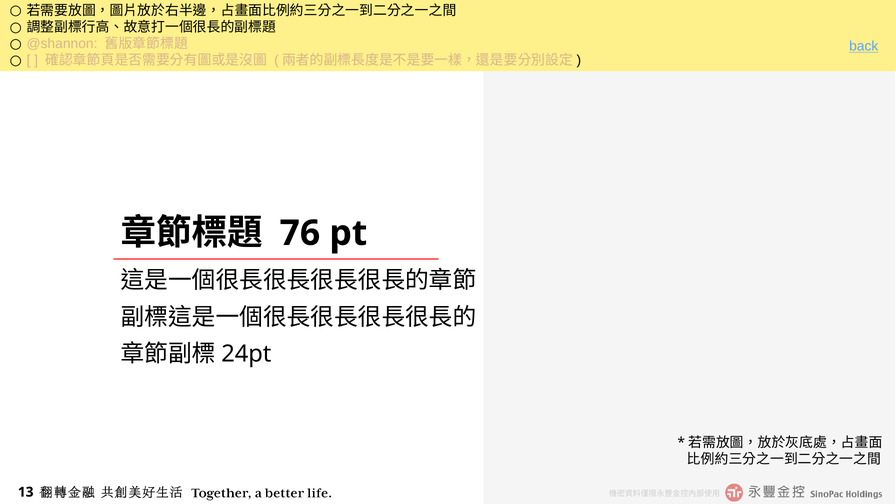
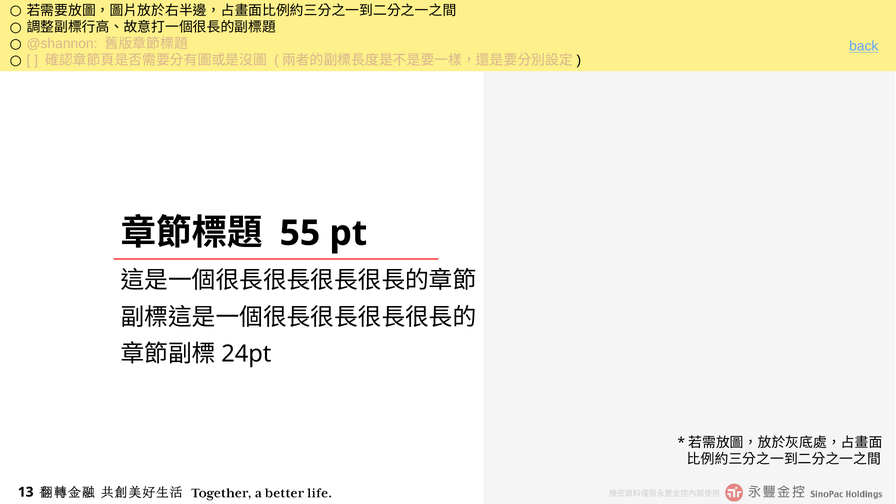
76: 76 -> 55
